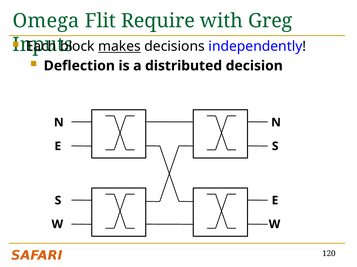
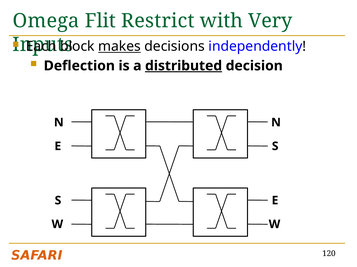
Require: Require -> Restrict
Greg: Greg -> Very
distributed underline: none -> present
